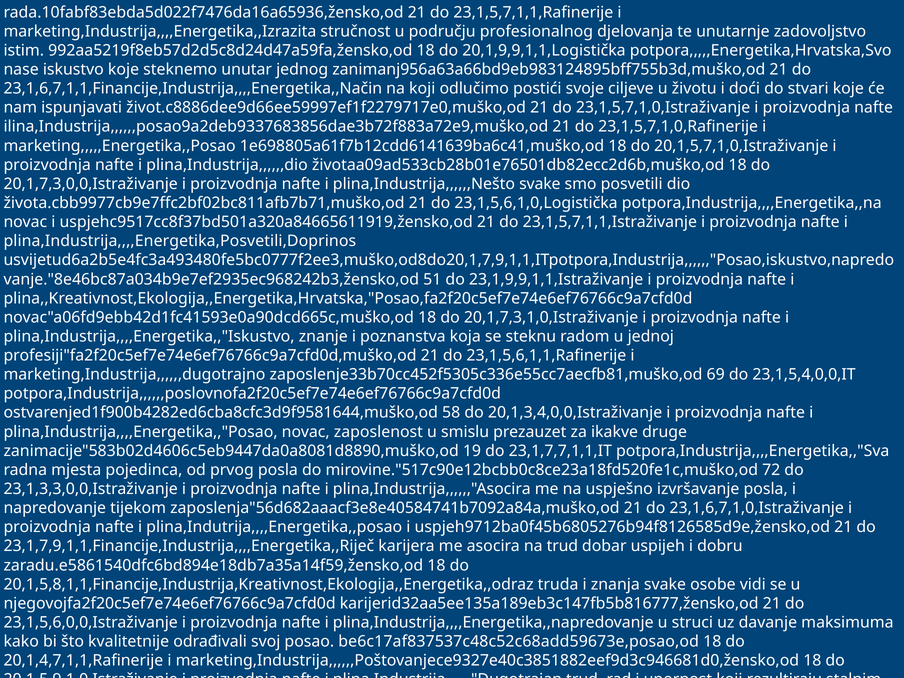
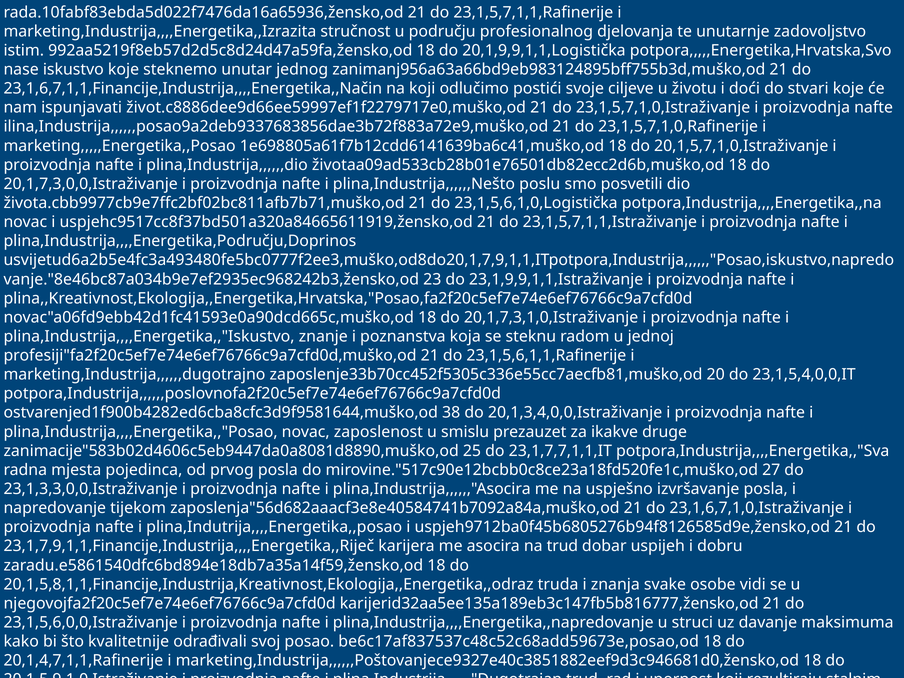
plina,Industrija,,,,,,Nešto svake: svake -> poslu
plina,Industrija,,,,Energetika,Posvetili,Doprinos: plina,Industrija,,,,Energetika,Posvetili,Doprinos -> plina,Industrija,,,,Energetika,Području,Doprinos
51: 51 -> 23
69: 69 -> 20
58: 58 -> 38
19: 19 -> 25
72: 72 -> 27
